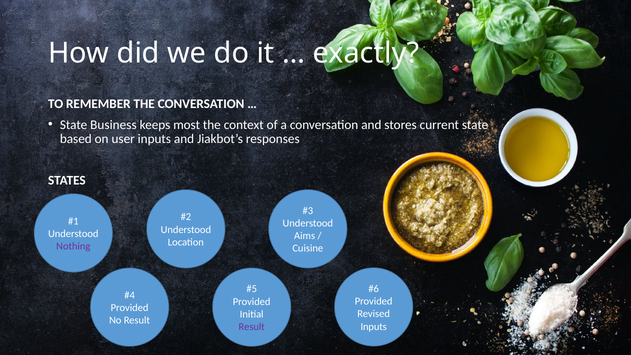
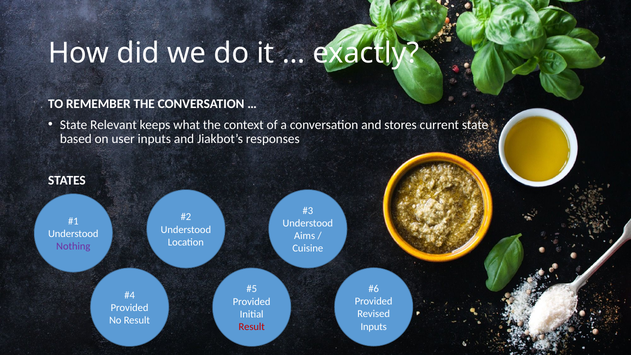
Business: Business -> Relevant
most: most -> what
Result at (252, 327) colour: purple -> red
